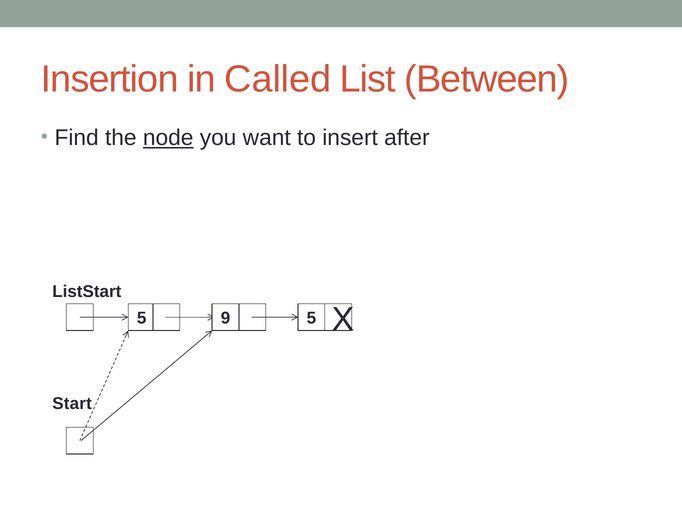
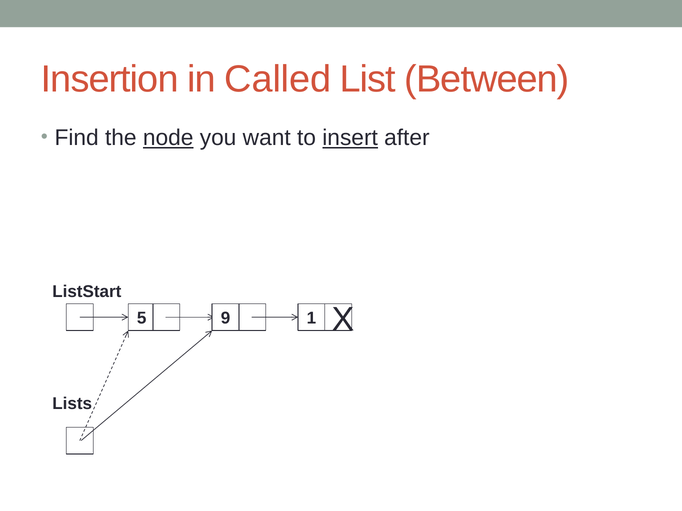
insert underline: none -> present
9 5: 5 -> 1
Start: Start -> Lists
